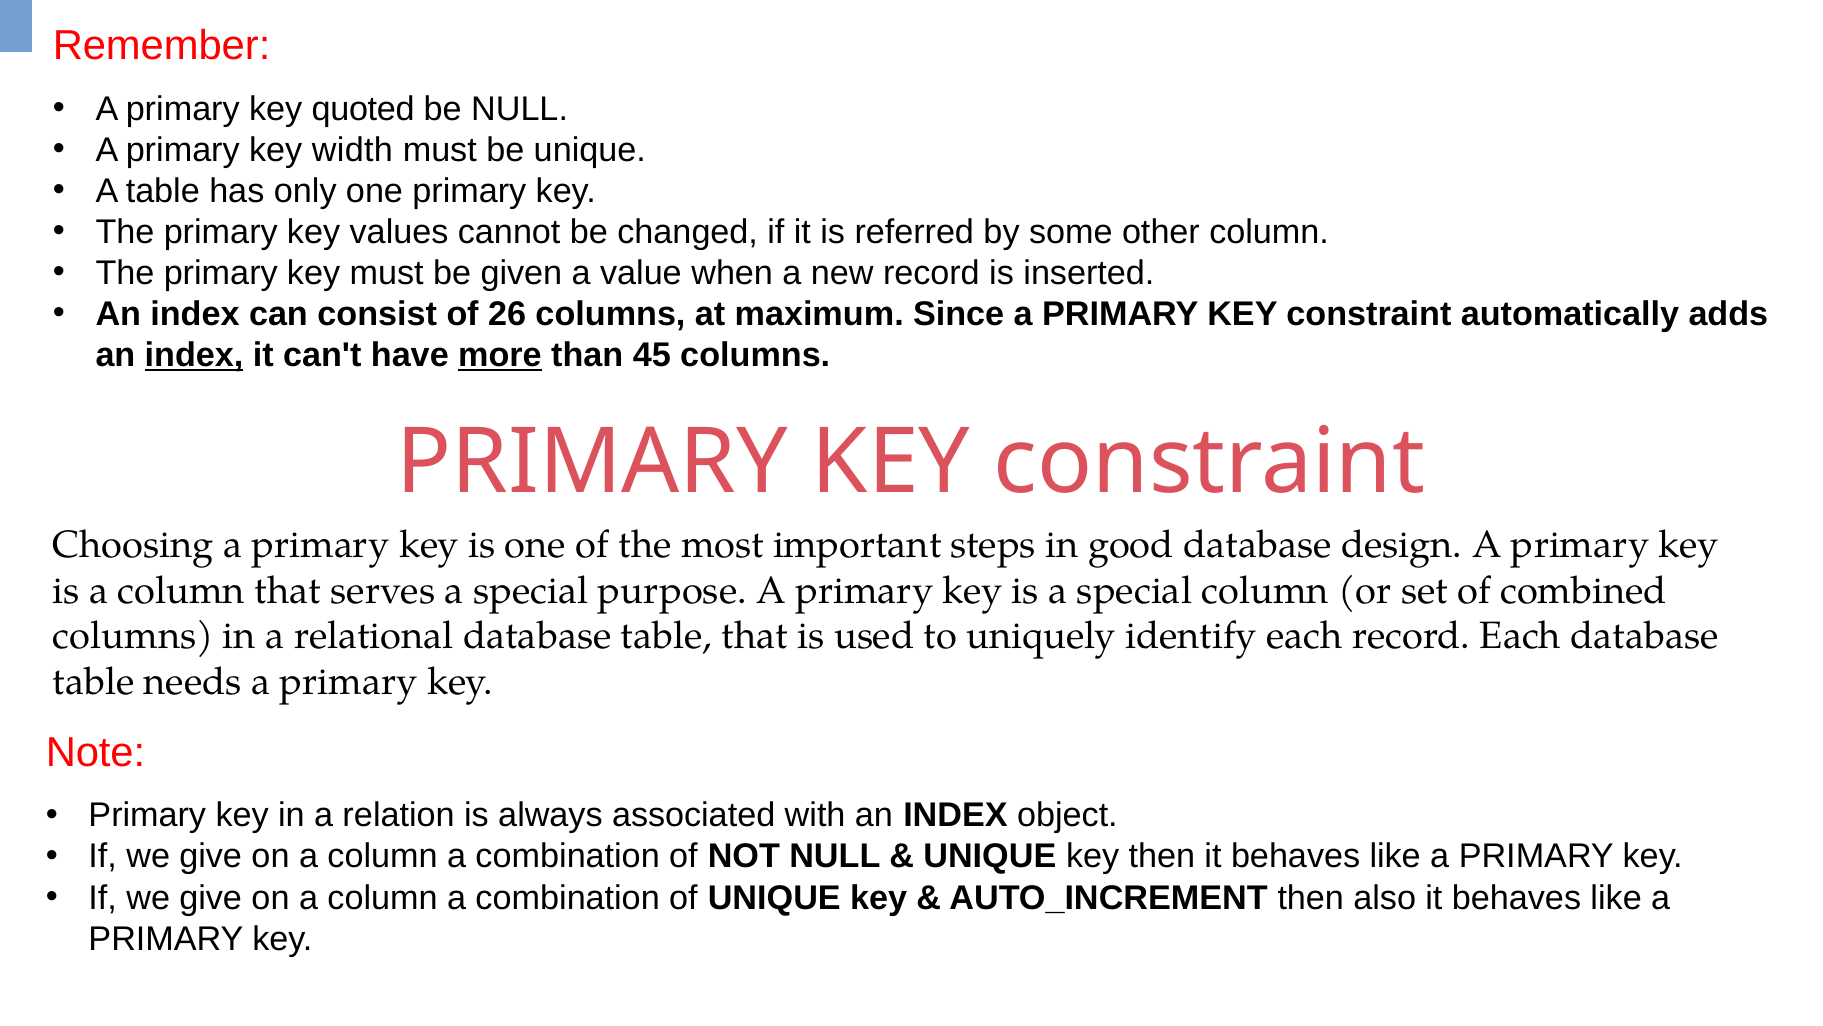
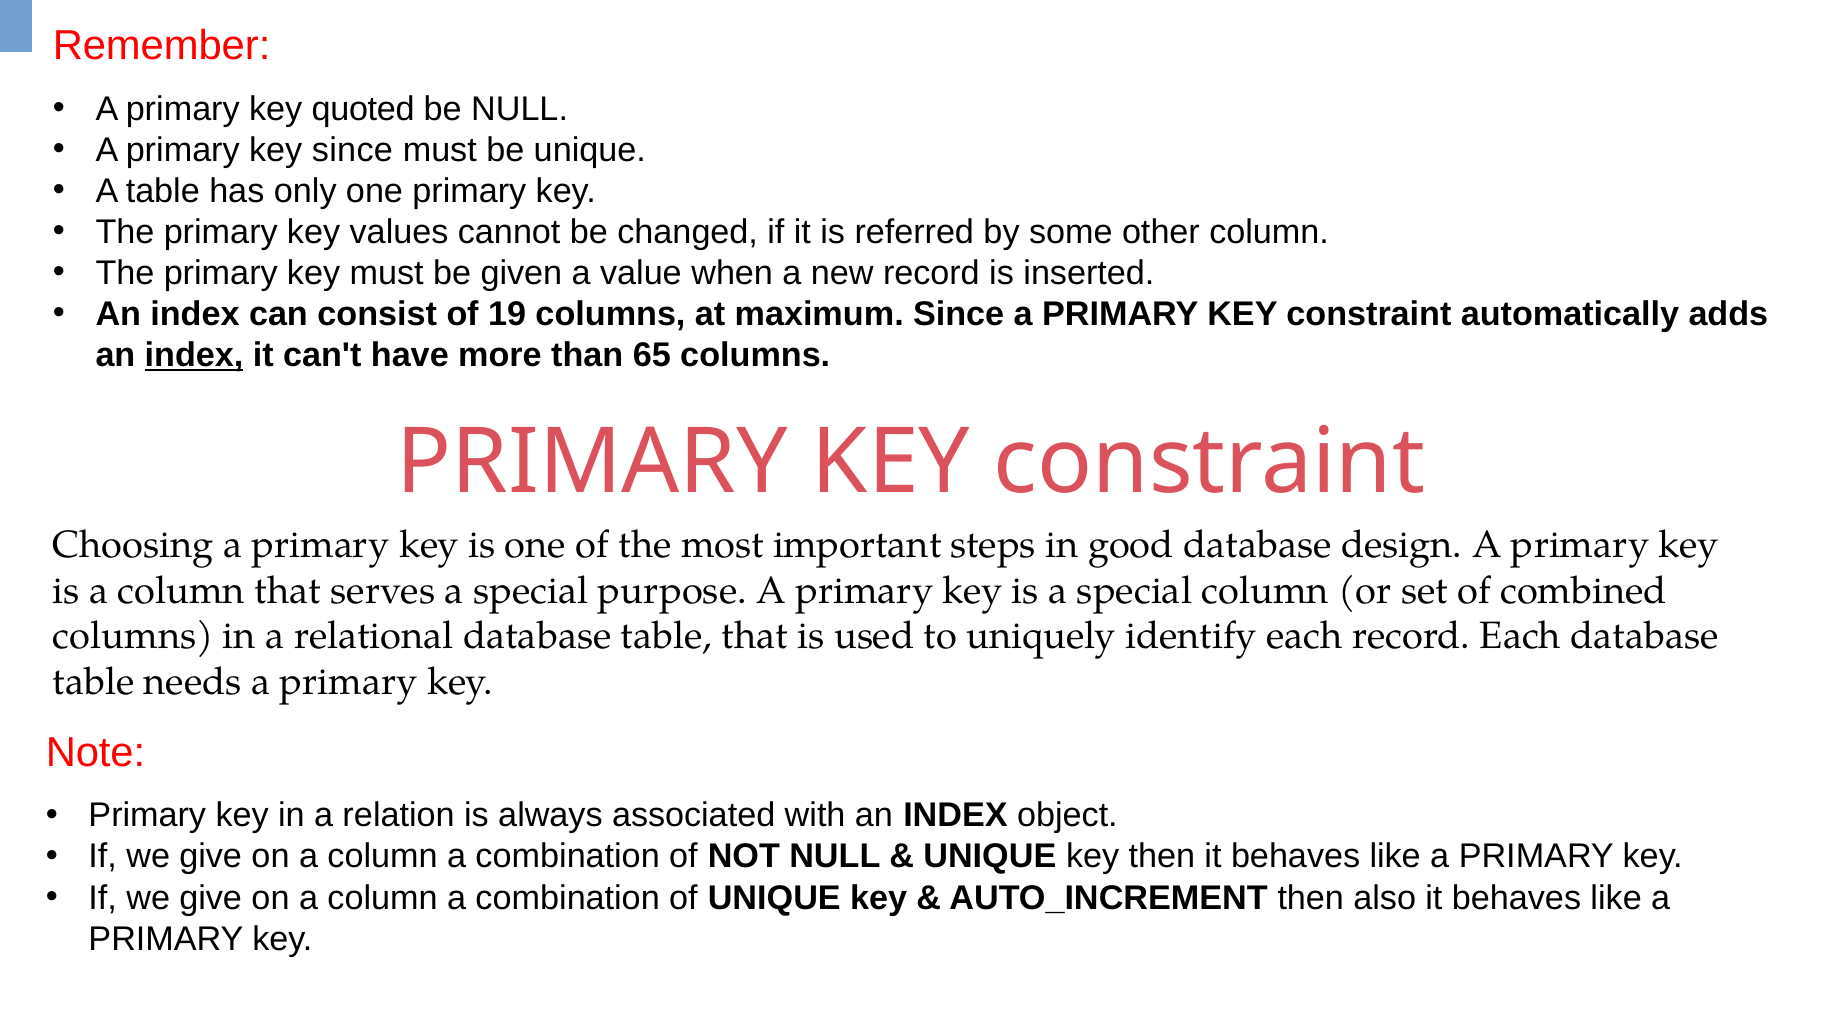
key width: width -> since
26: 26 -> 19
more underline: present -> none
45: 45 -> 65
